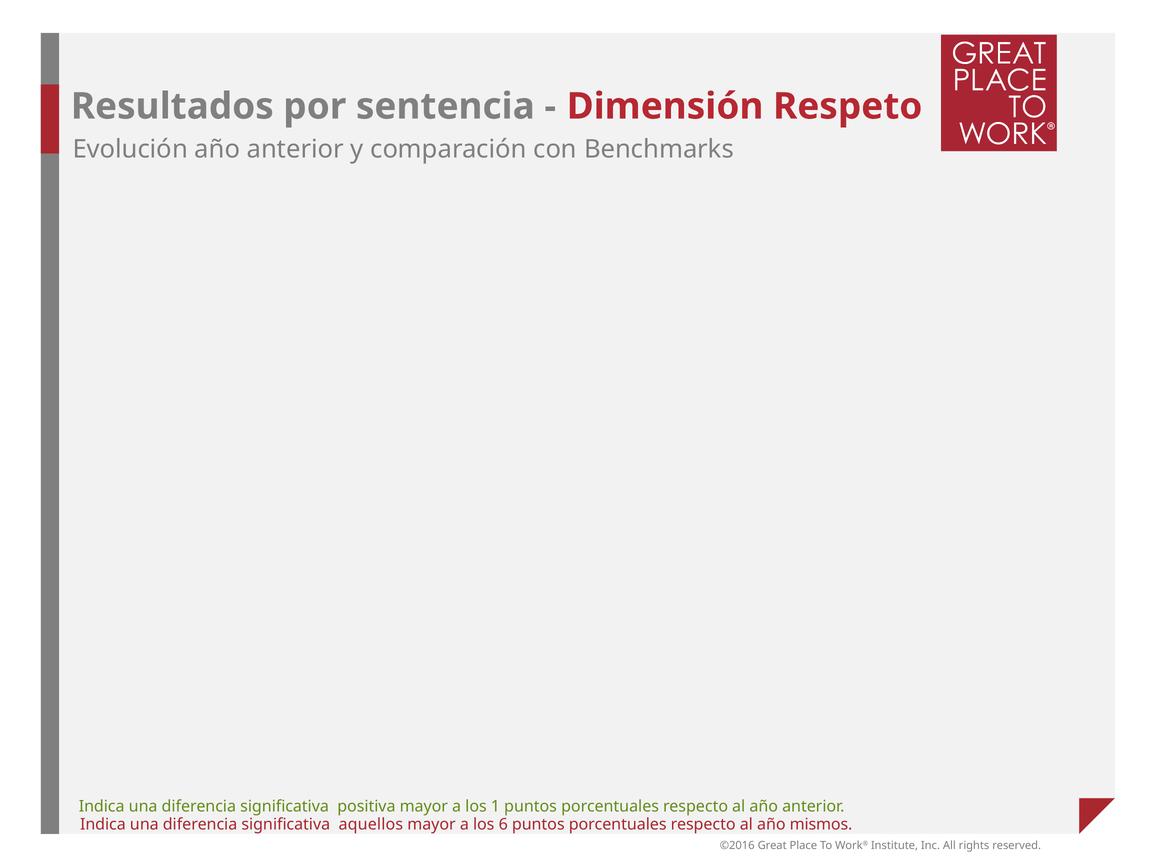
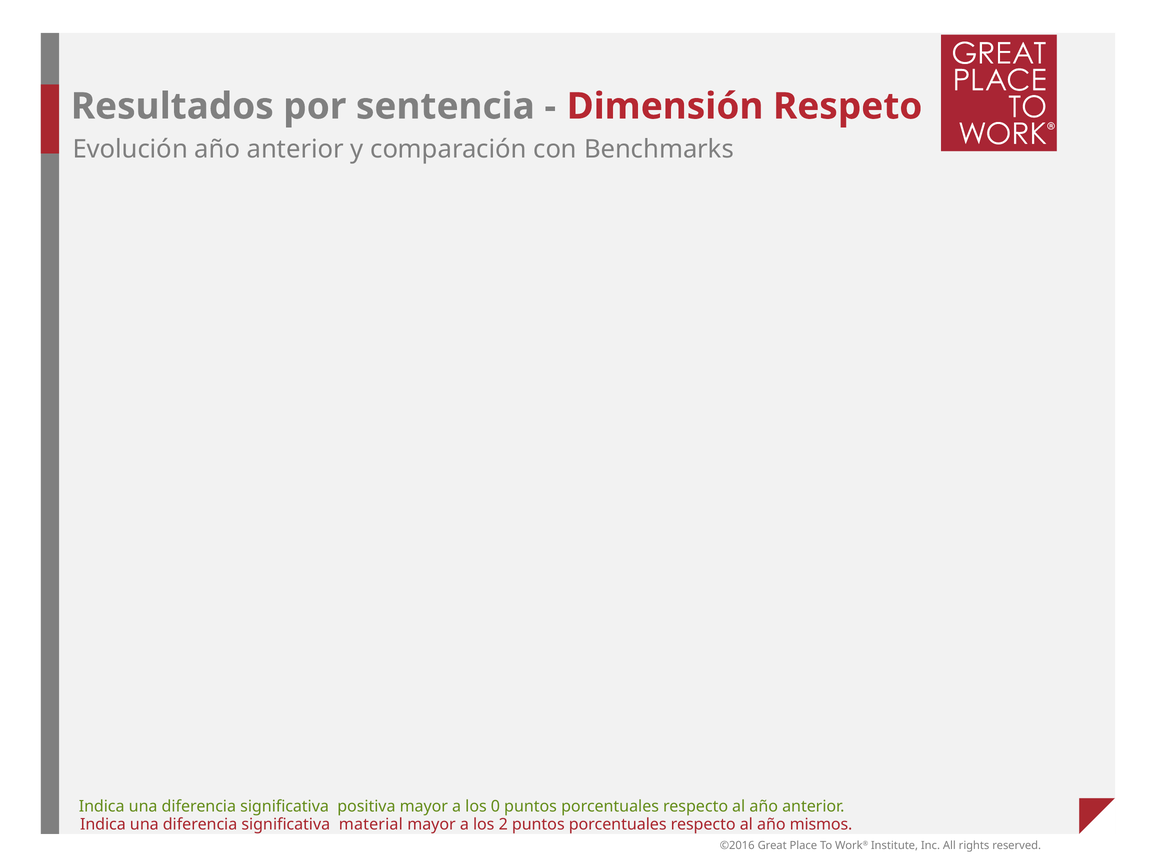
1: 1 -> 0
aquellos: aquellos -> material
6: 6 -> 2
